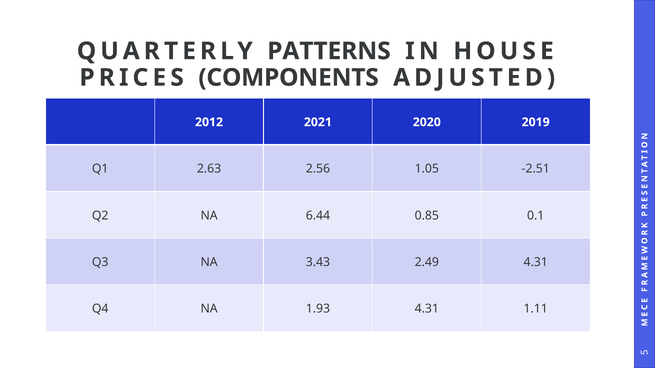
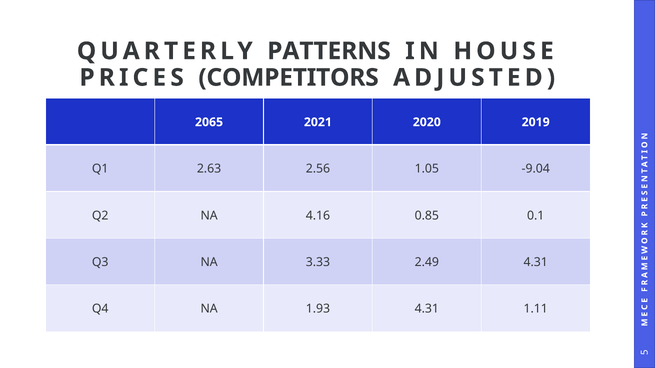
COMPONENTS: COMPONENTS -> COMPETITORS
2012: 2012 -> 2065
-2.51: -2.51 -> -9.04
6.44: 6.44 -> 4.16
3.43: 3.43 -> 3.33
